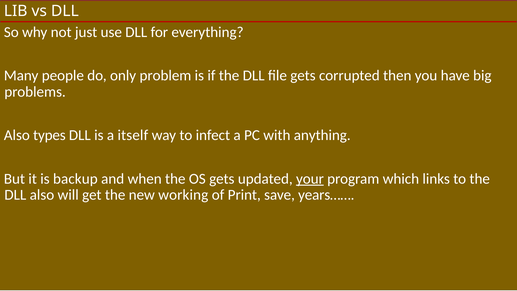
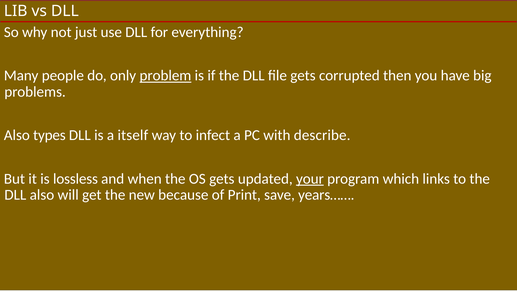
problem underline: none -> present
anything: anything -> describe
backup: backup -> lossless
working: working -> because
